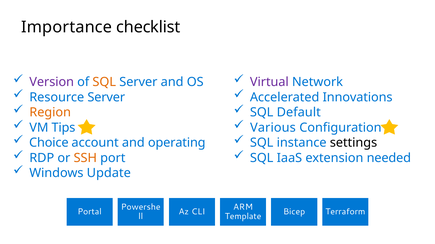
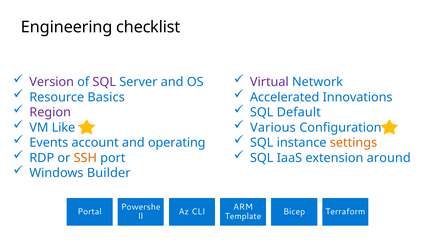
Importance: Importance -> Engineering
SQL at (104, 82) colour: orange -> purple
Resource Server: Server -> Basics
Region colour: orange -> purple
Tips: Tips -> Like
Choice: Choice -> Events
settings colour: black -> orange
needed: needed -> around
Update: Update -> Builder
